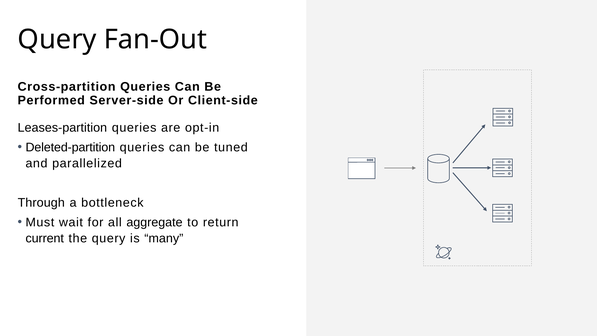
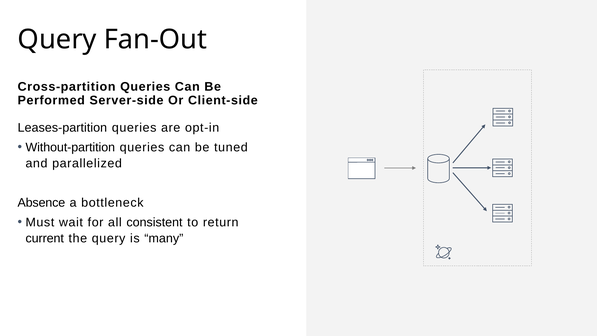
Deleted-partition: Deleted-partition -> Without-partition
Through: Through -> Absence
aggregate: aggregate -> consistent
